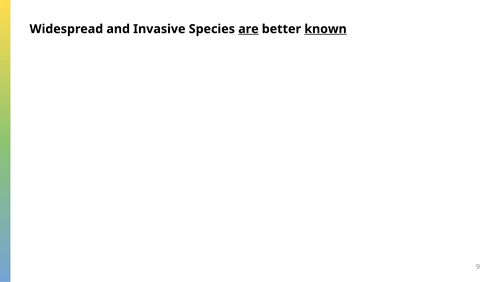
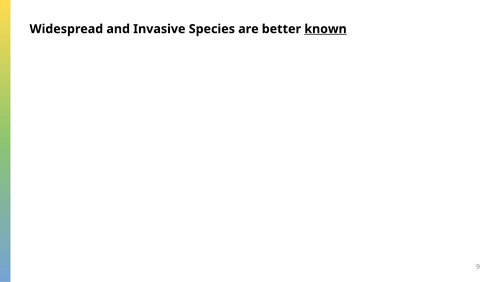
are underline: present -> none
